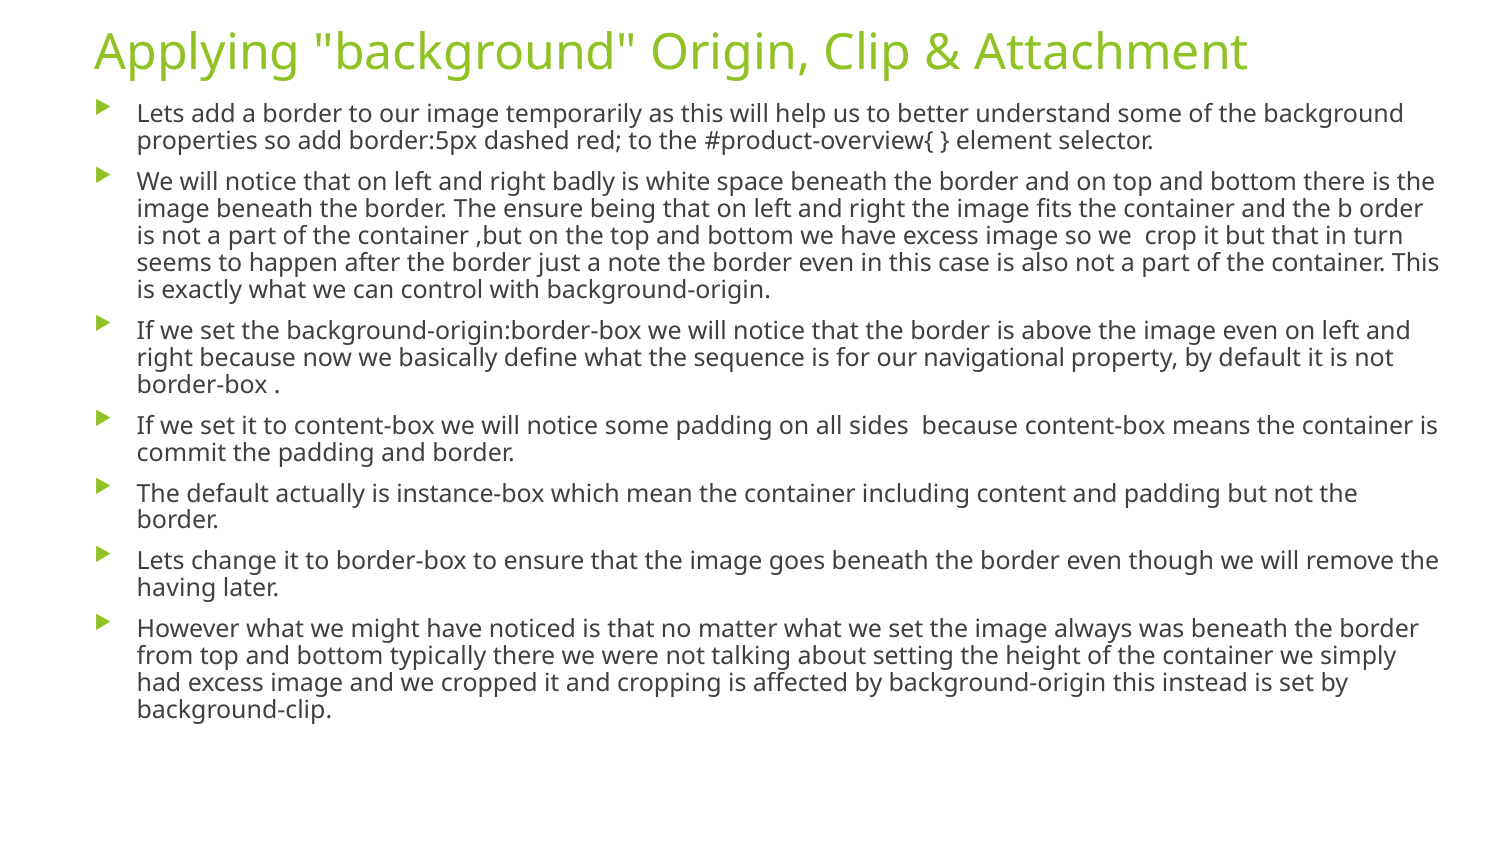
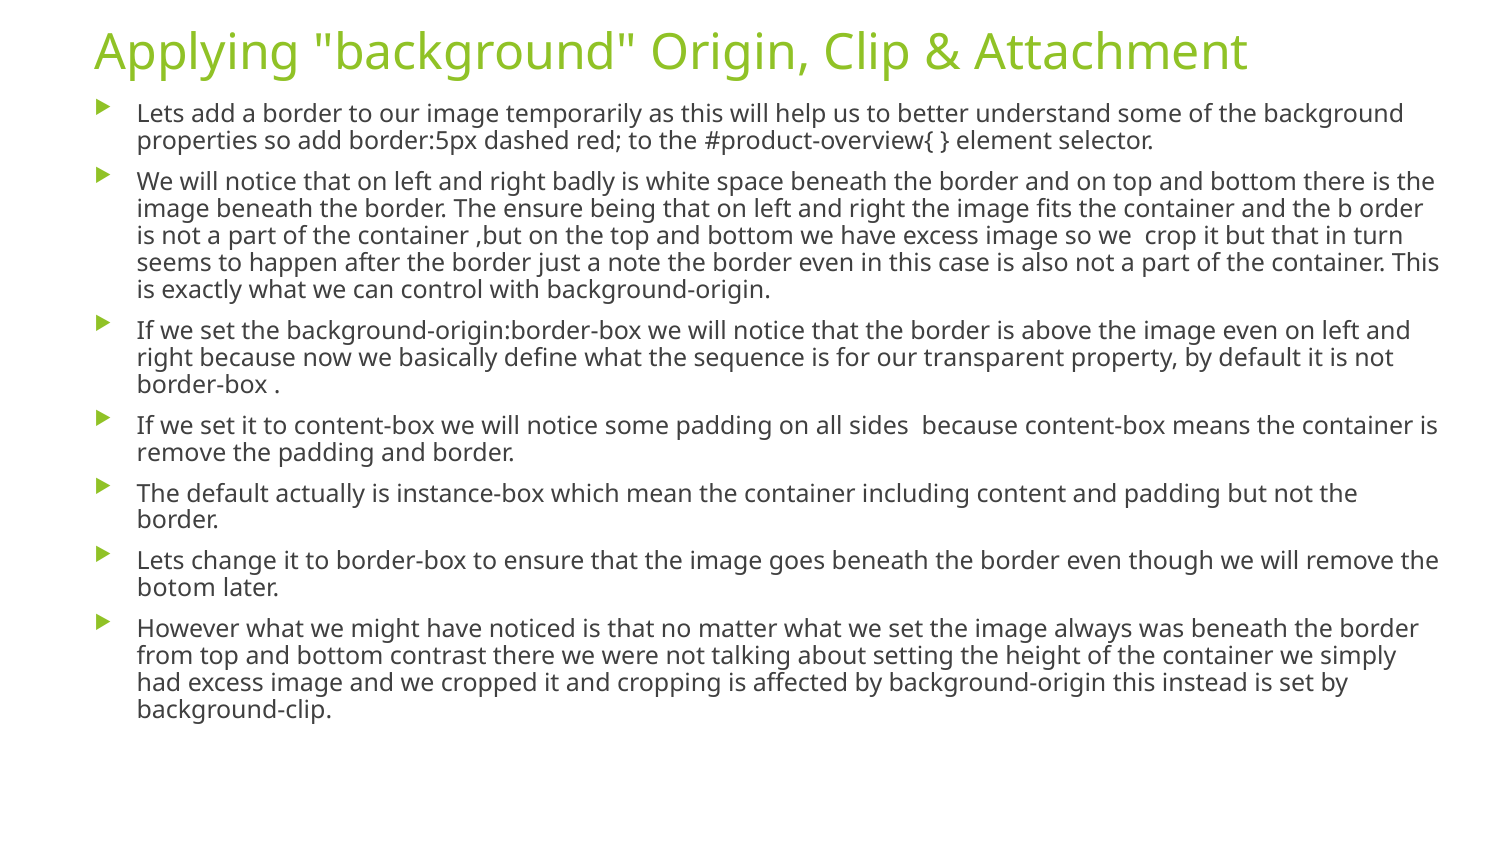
navigational: navigational -> transparent
commit at (182, 453): commit -> remove
having: having -> botom
typically: typically -> contrast
